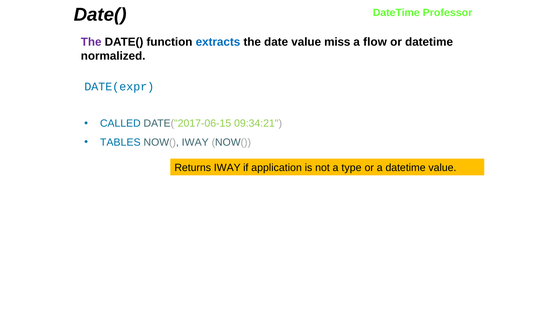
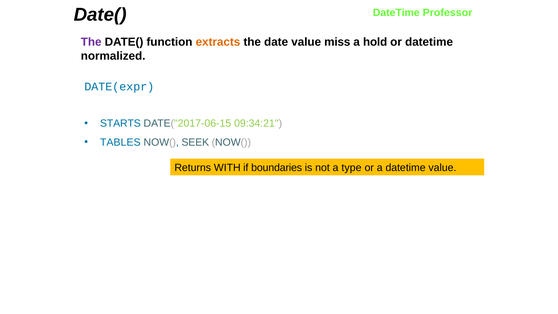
extracts colour: blue -> orange
flow: flow -> hold
CALLED: CALLED -> STARTS
NOW( IWAY: IWAY -> SEEK
Returns IWAY: IWAY -> WITH
application: application -> boundaries
